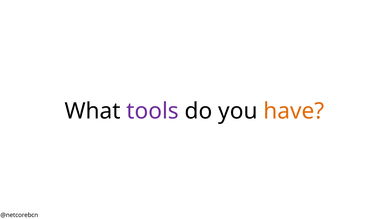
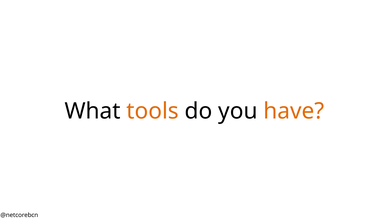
tools colour: purple -> orange
